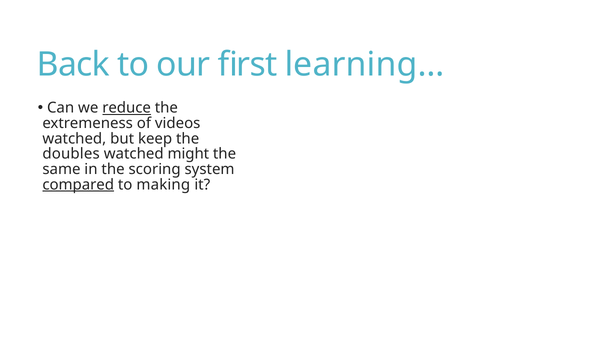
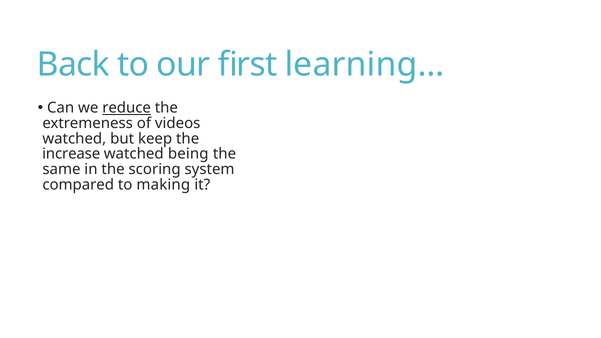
doubles: doubles -> increase
might: might -> being
compared underline: present -> none
